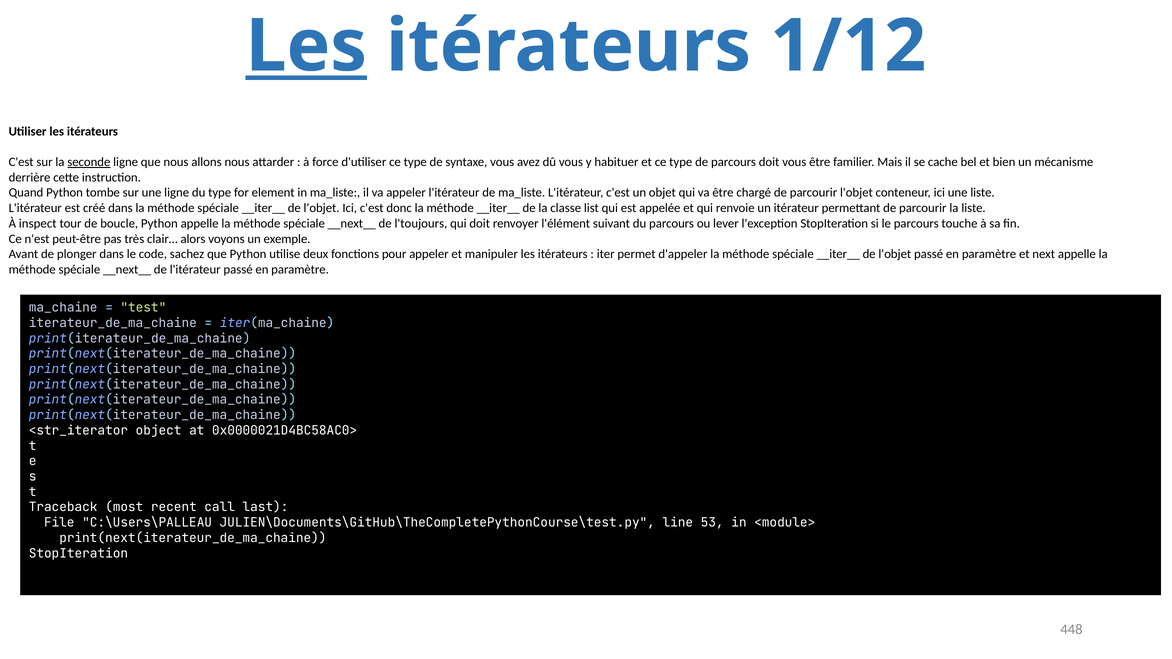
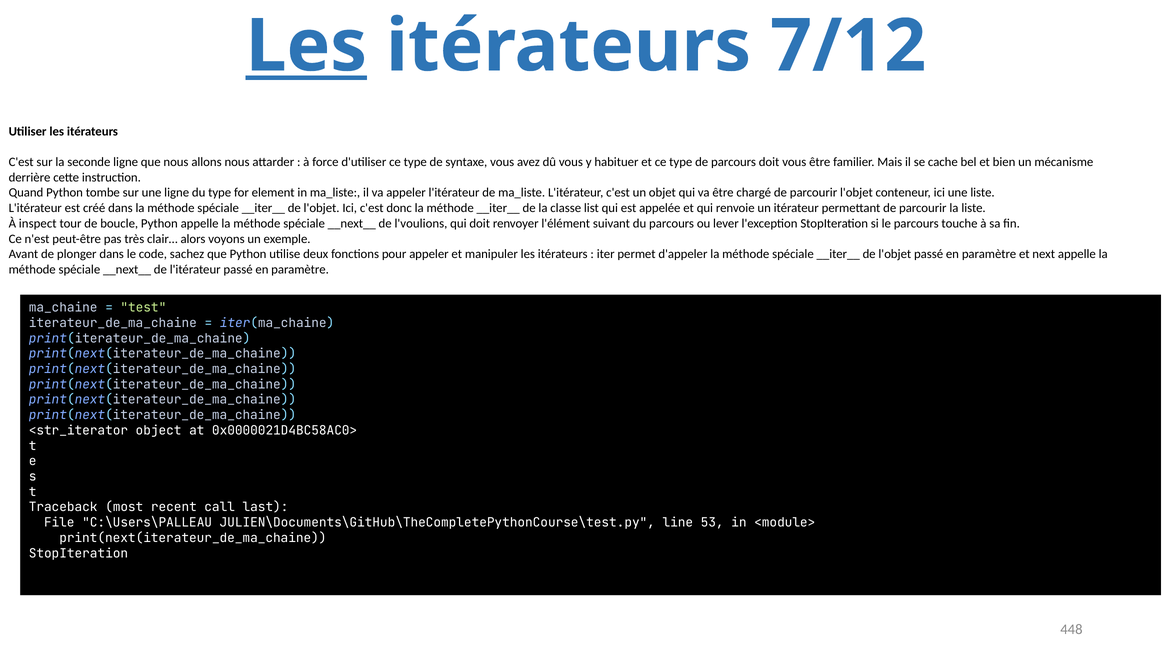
1/12: 1/12 -> 7/12
seconde underline: present -> none
l'toujours: l'toujours -> l'voulions
